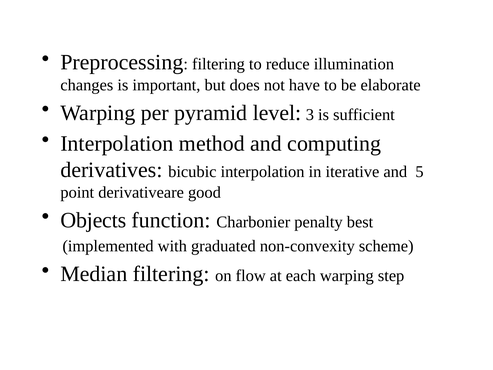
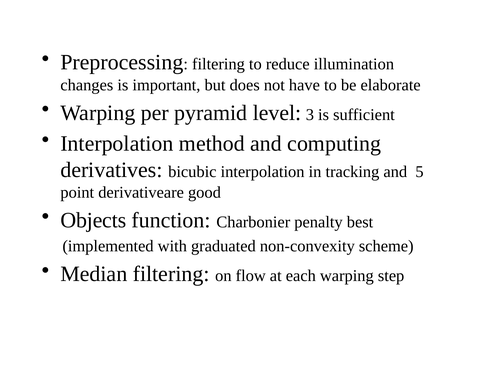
iterative: iterative -> tracking
